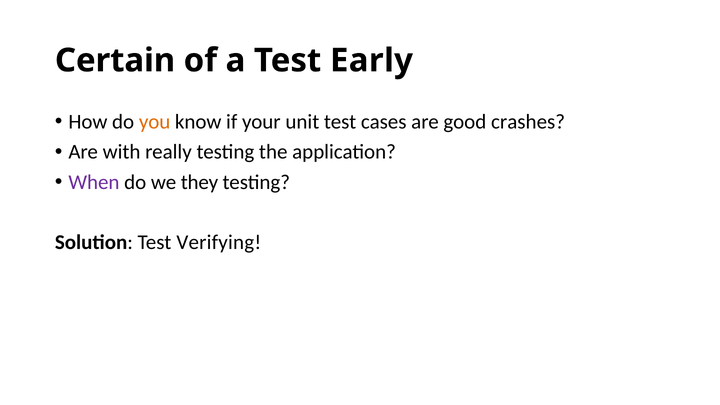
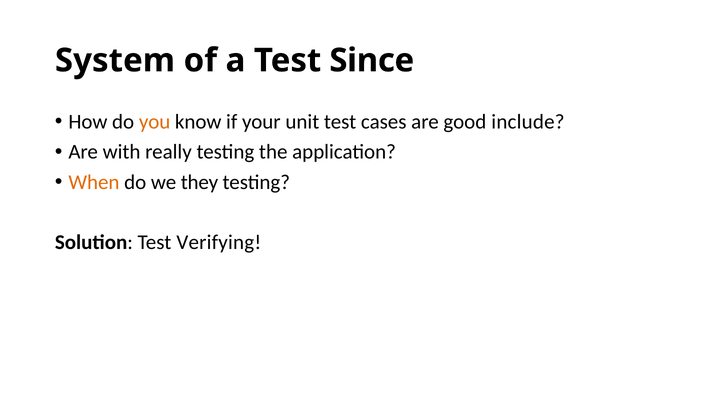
Certain: Certain -> System
Early: Early -> Since
crashes: crashes -> include
When colour: purple -> orange
